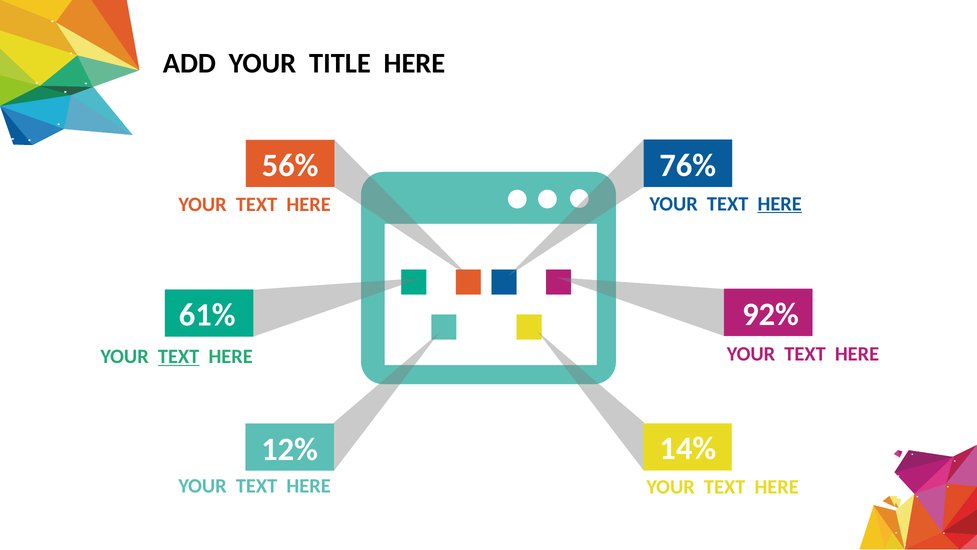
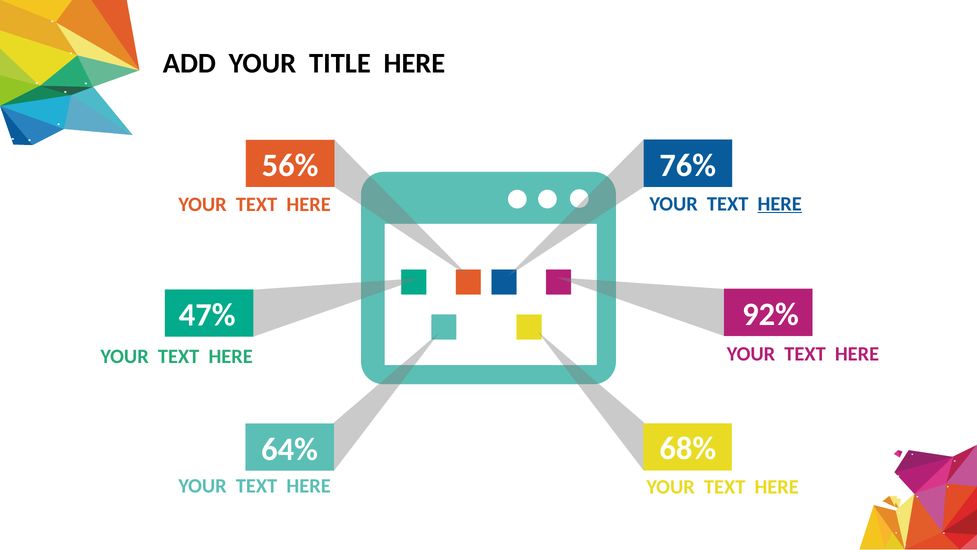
61%: 61% -> 47%
TEXT at (179, 356) underline: present -> none
14%: 14% -> 68%
12%: 12% -> 64%
